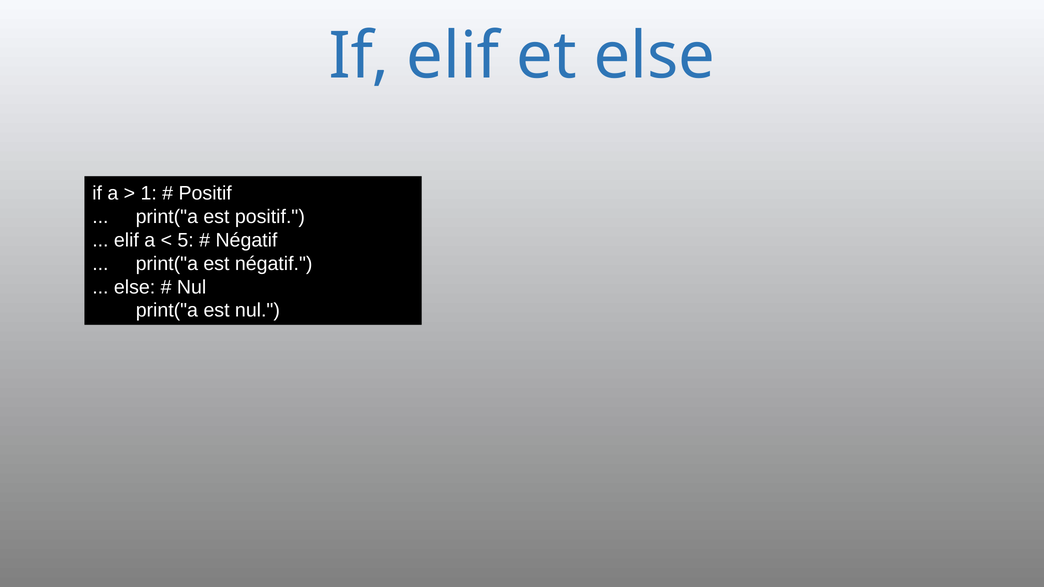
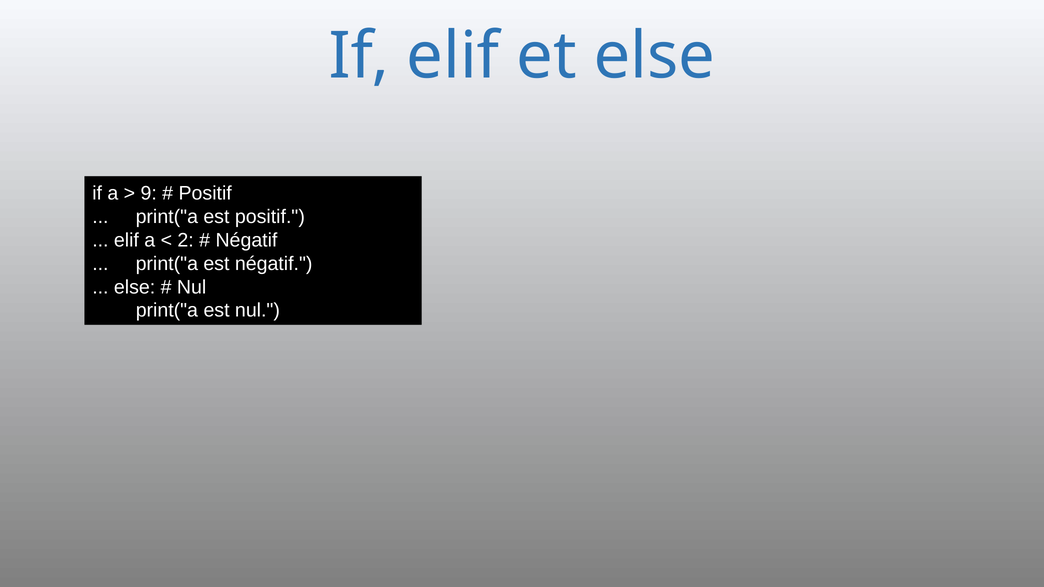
1: 1 -> 9
5: 5 -> 2
